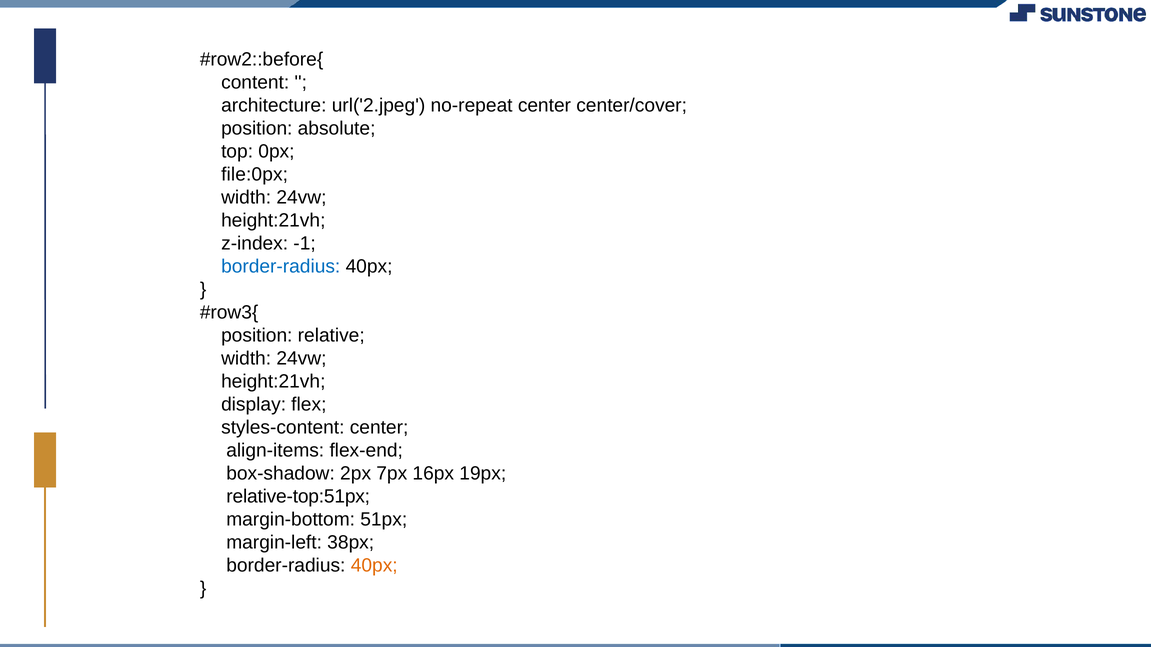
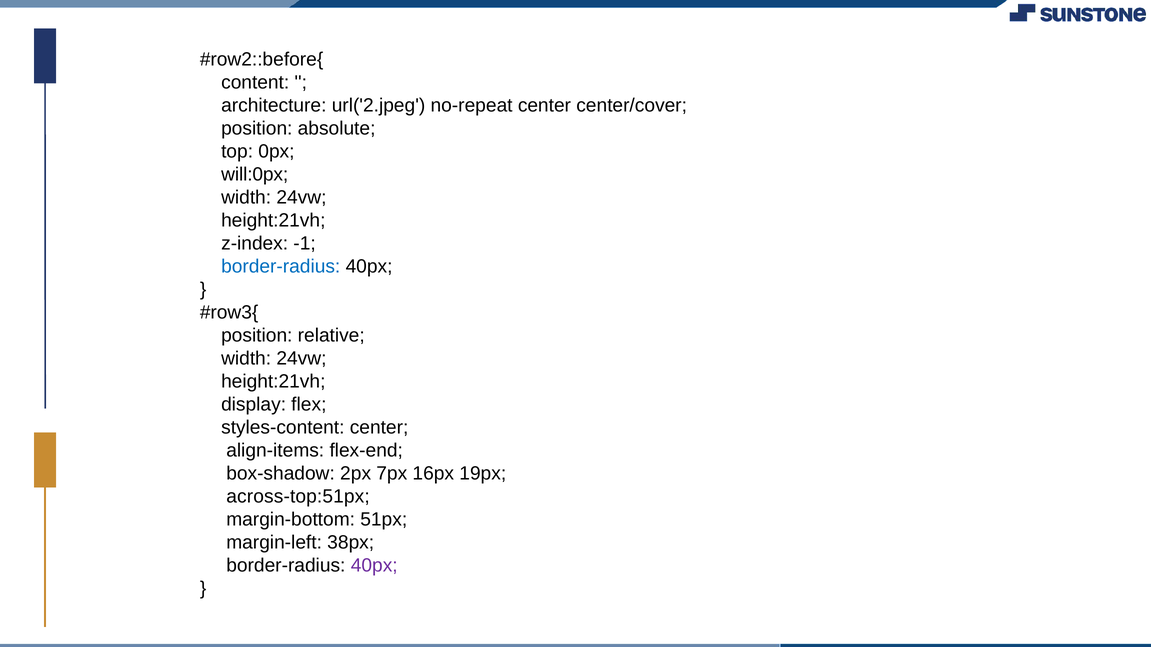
file:0px: file:0px -> will:0px
relative-top:51px: relative-top:51px -> across-top:51px
40px at (374, 566) colour: orange -> purple
